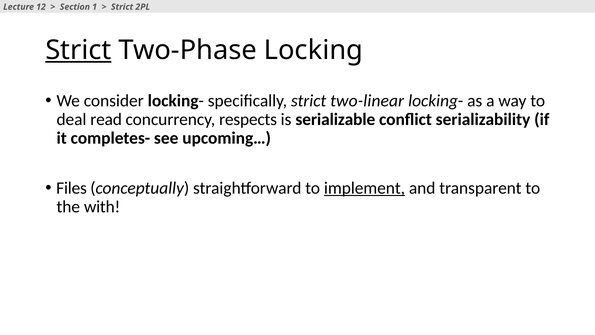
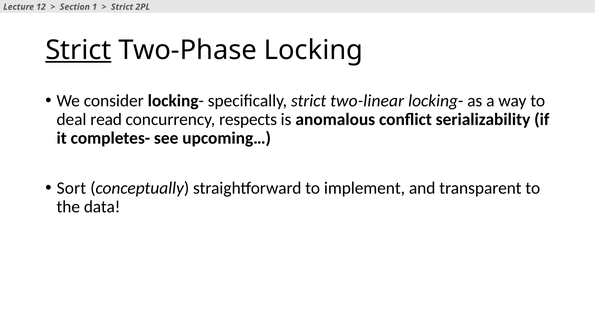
serializable: serializable -> anomalous
Files: Files -> Sort
implement underline: present -> none
with: with -> data
